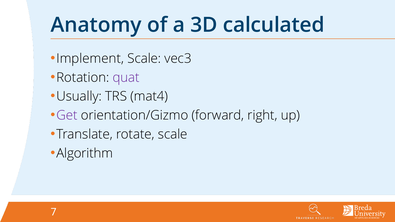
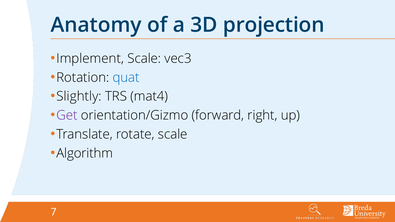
calculated: calculated -> projection
quat colour: purple -> blue
Usually: Usually -> Slightly
